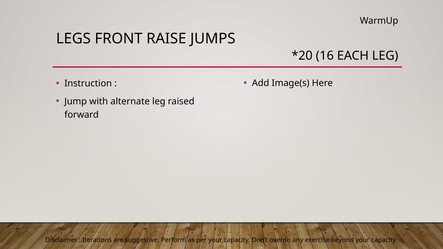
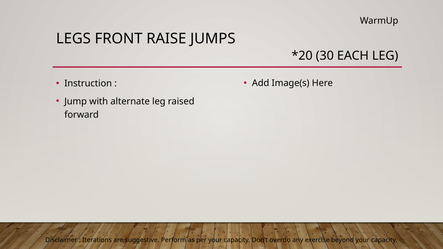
16: 16 -> 30
